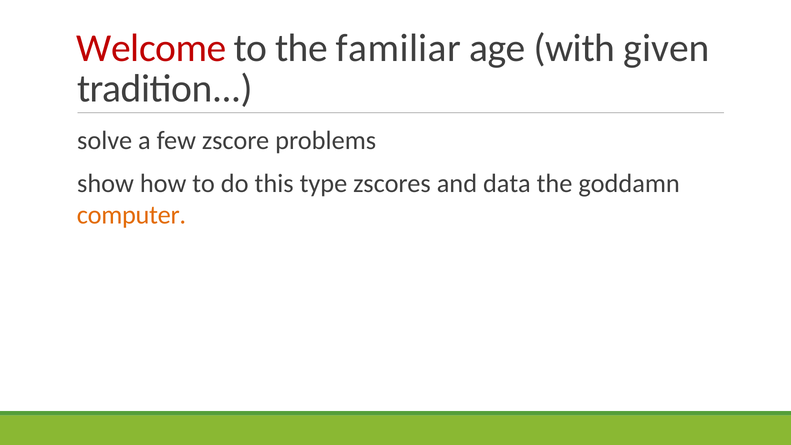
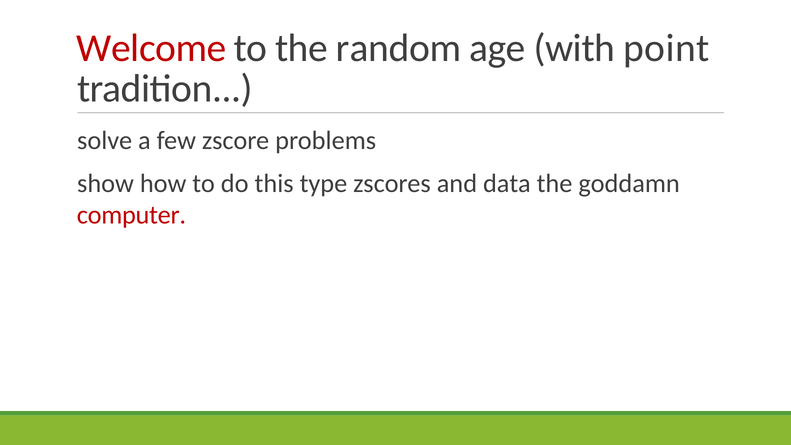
familiar: familiar -> random
given: given -> point
computer colour: orange -> red
